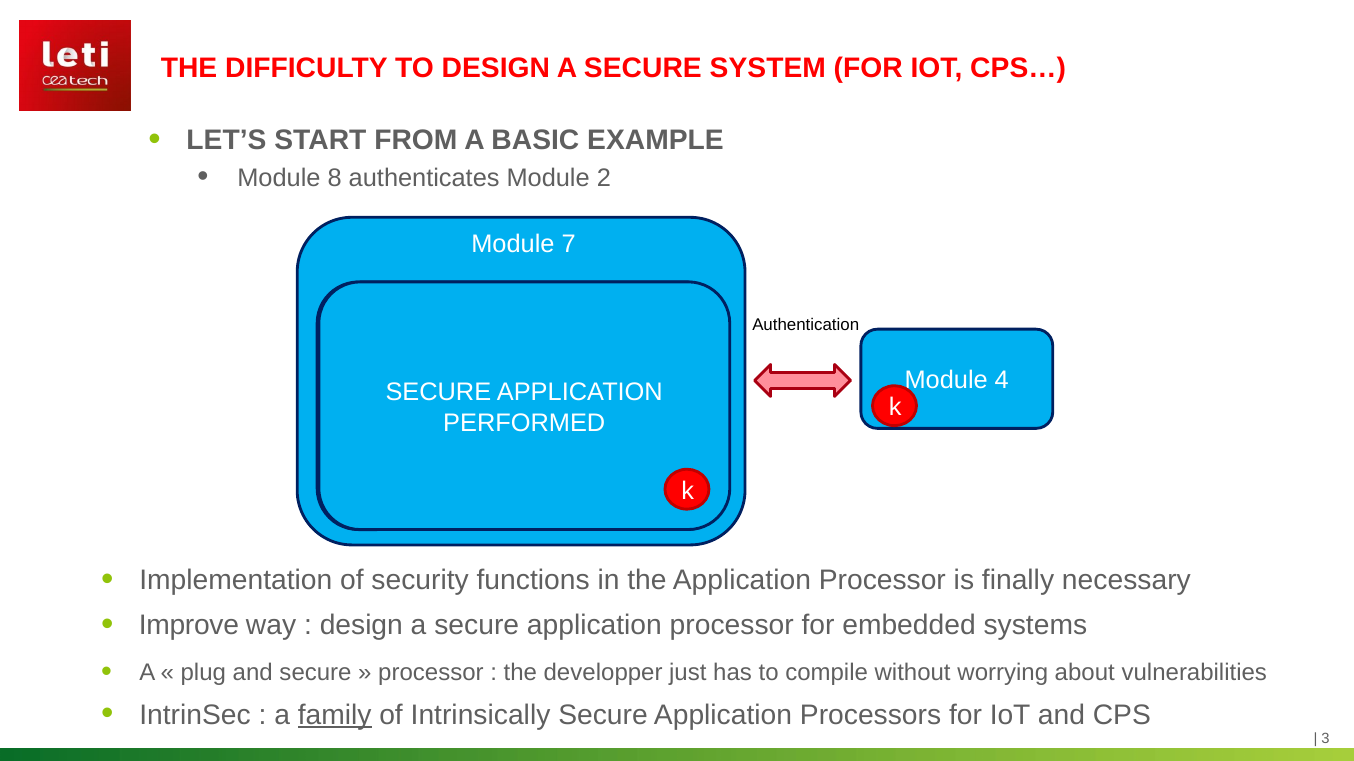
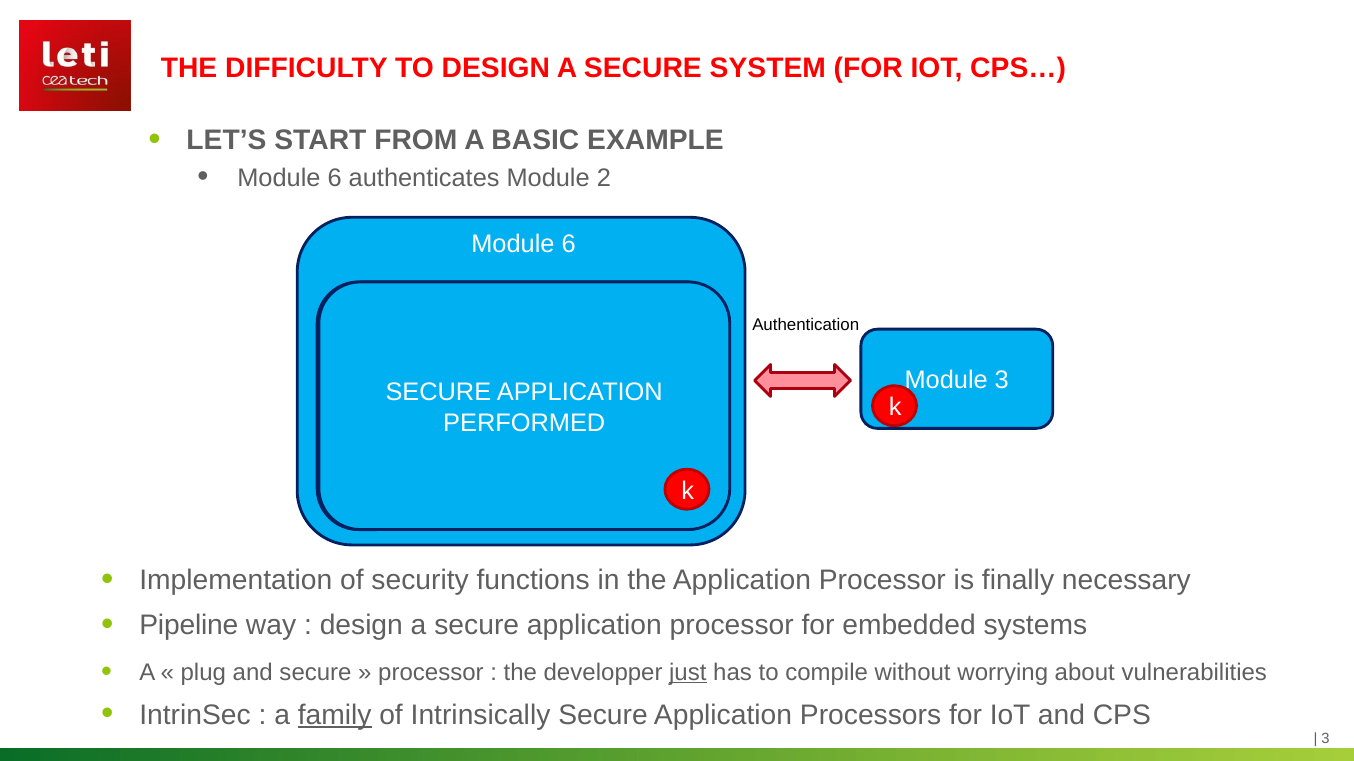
8 at (335, 178): 8 -> 6
7 at (569, 245): 7 -> 6
Module 4: 4 -> 3
Improve: Improve -> Pipeline
just underline: none -> present
